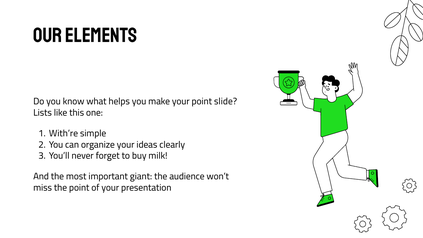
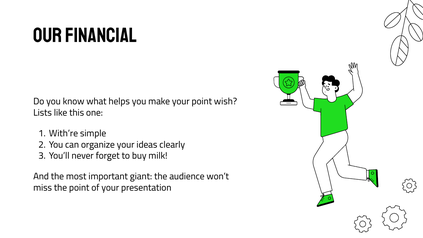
ELEMENTS: ELEMENTS -> FINANCIAL
slide: slide -> wish
